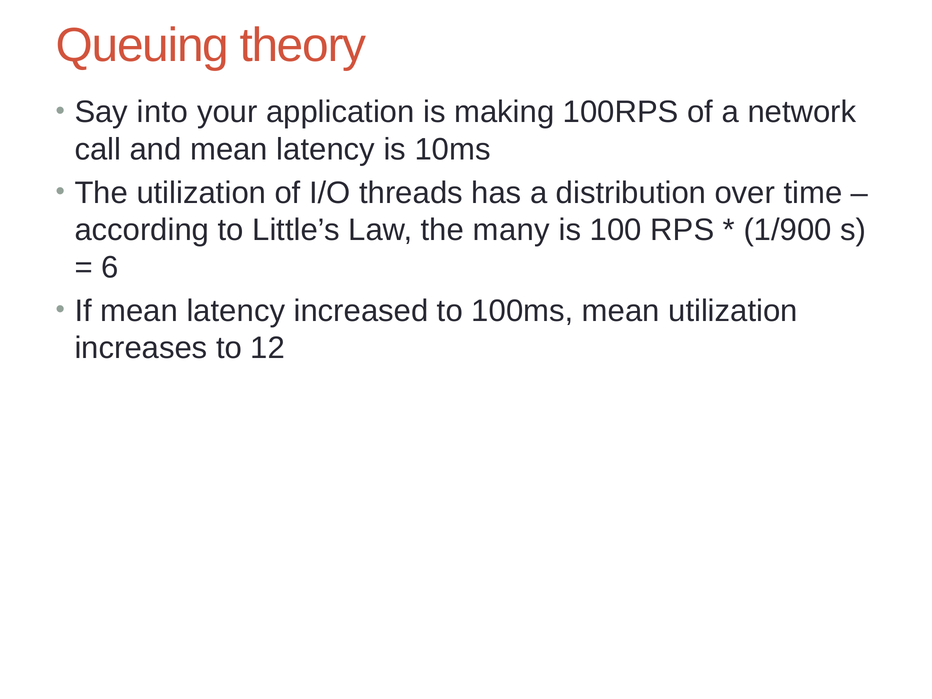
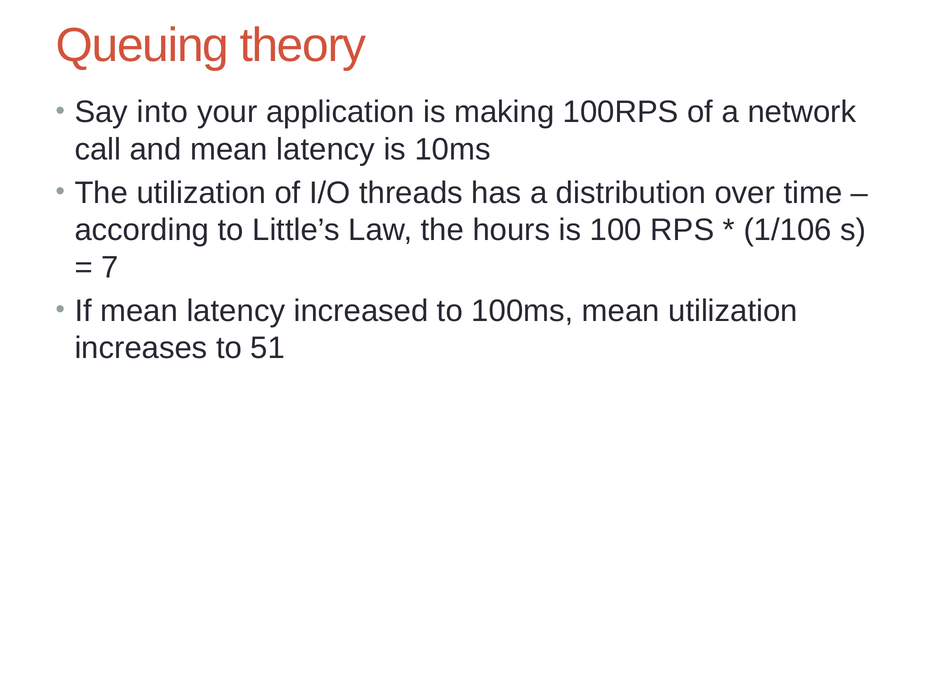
many: many -> hours
1/900: 1/900 -> 1/106
6: 6 -> 7
12: 12 -> 51
